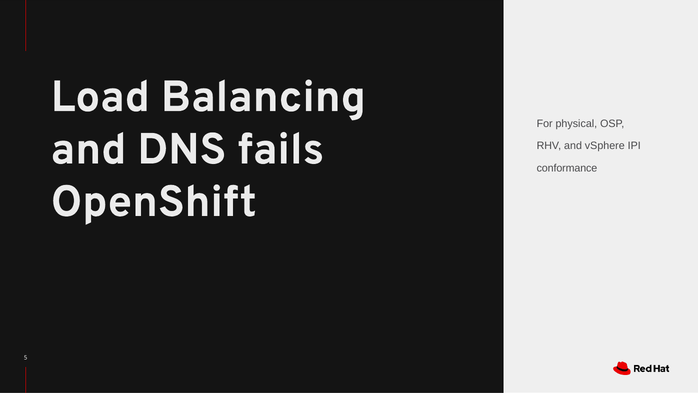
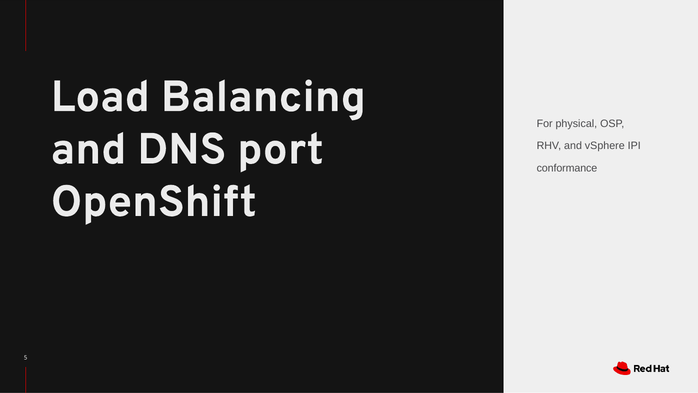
fails: fails -> port
